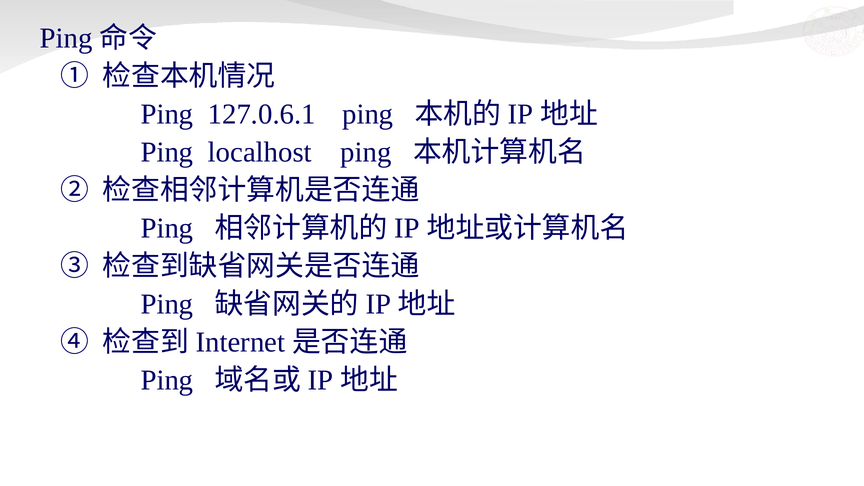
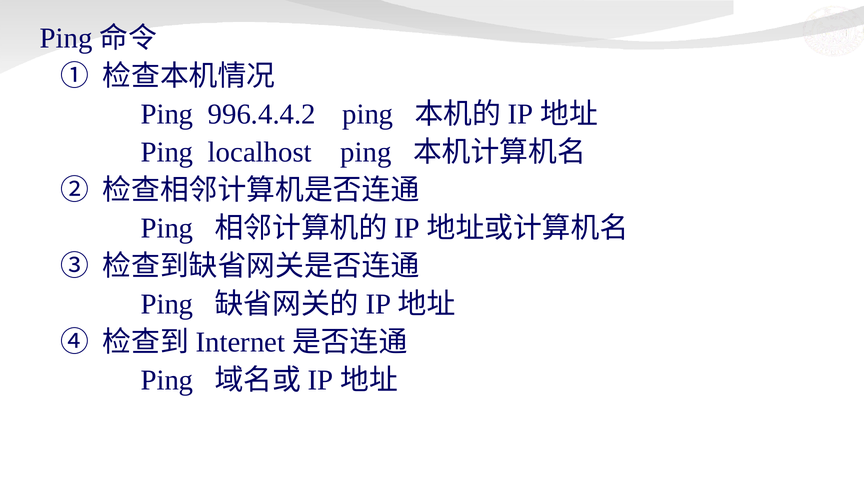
127.0.6.1: 127.0.6.1 -> 996.4.4.2
